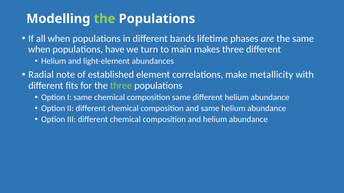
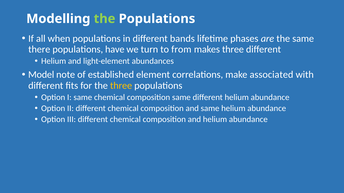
when at (39, 49): when -> there
main: main -> from
Radial: Radial -> Model
metallicity: metallicity -> associated
three at (121, 86) colour: light green -> yellow
